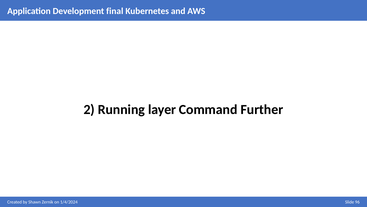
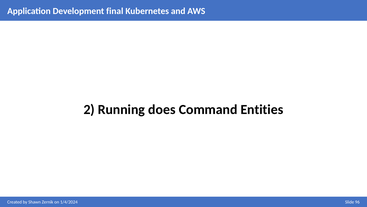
layer: layer -> does
Further: Further -> Entities
